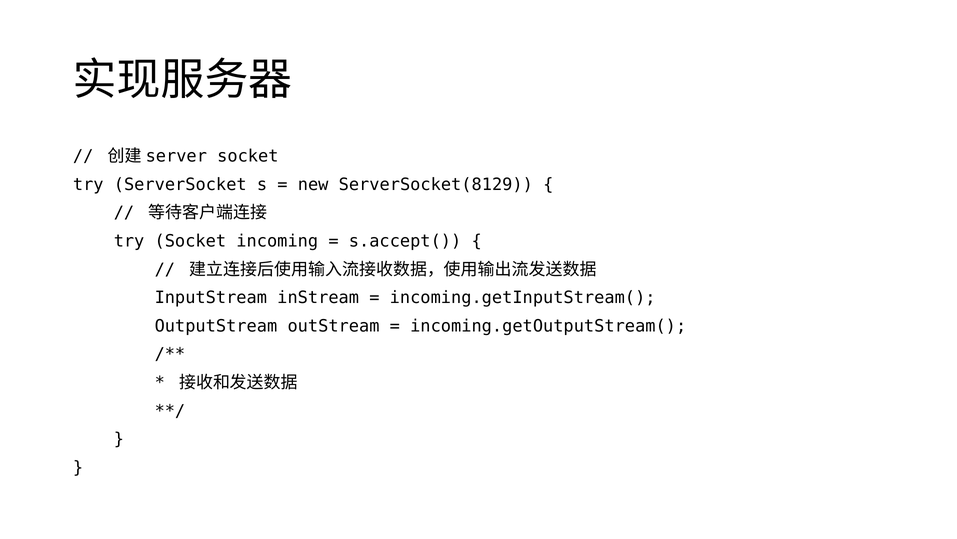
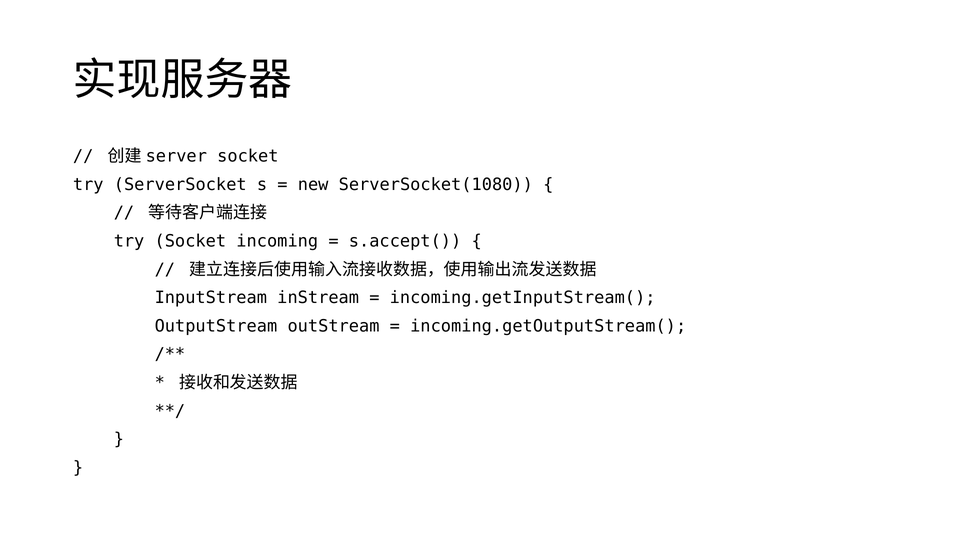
ServerSocket(8129: ServerSocket(8129 -> ServerSocket(1080
